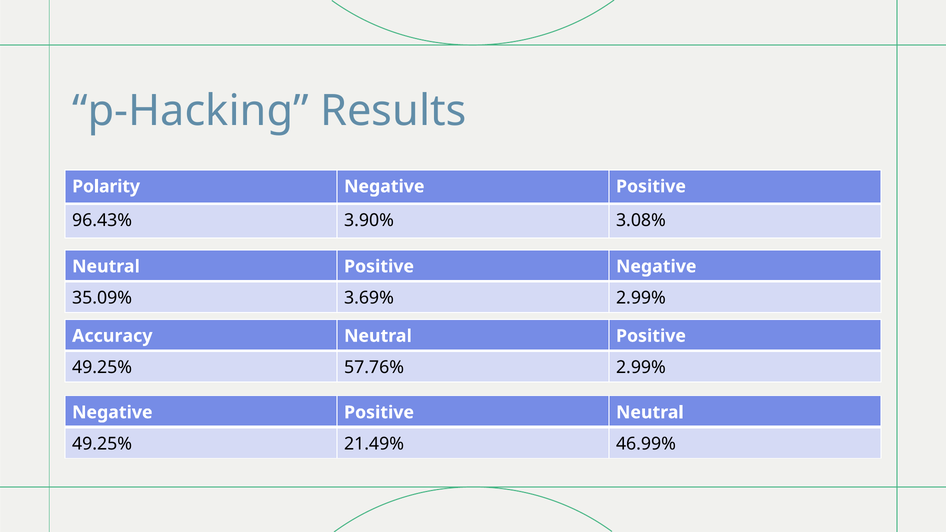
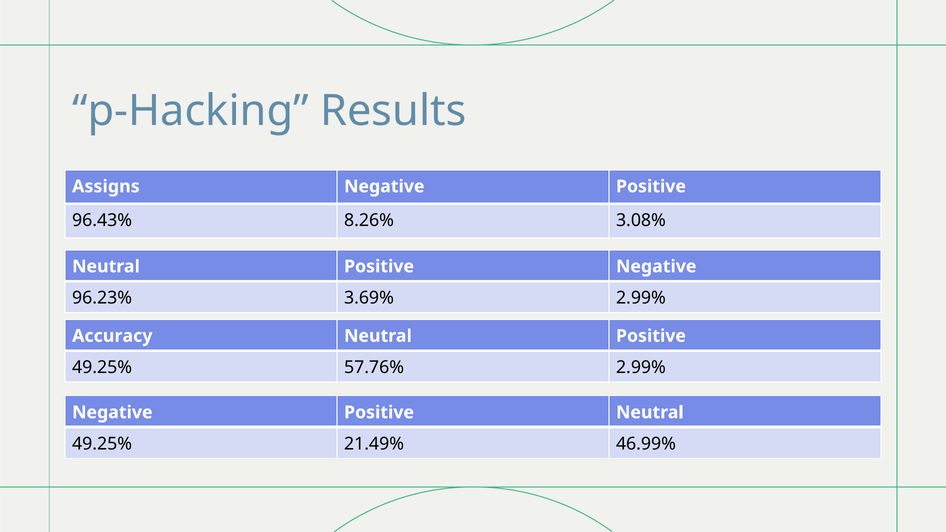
Polarity: Polarity -> Assigns
3.90%: 3.90% -> 8.26%
35.09%: 35.09% -> 96.23%
